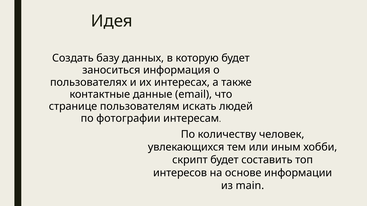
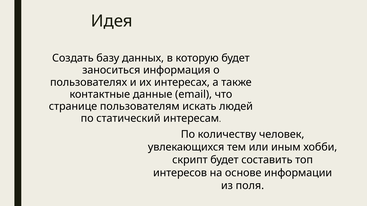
фотографии: фотографии -> статический
main: main -> поля
